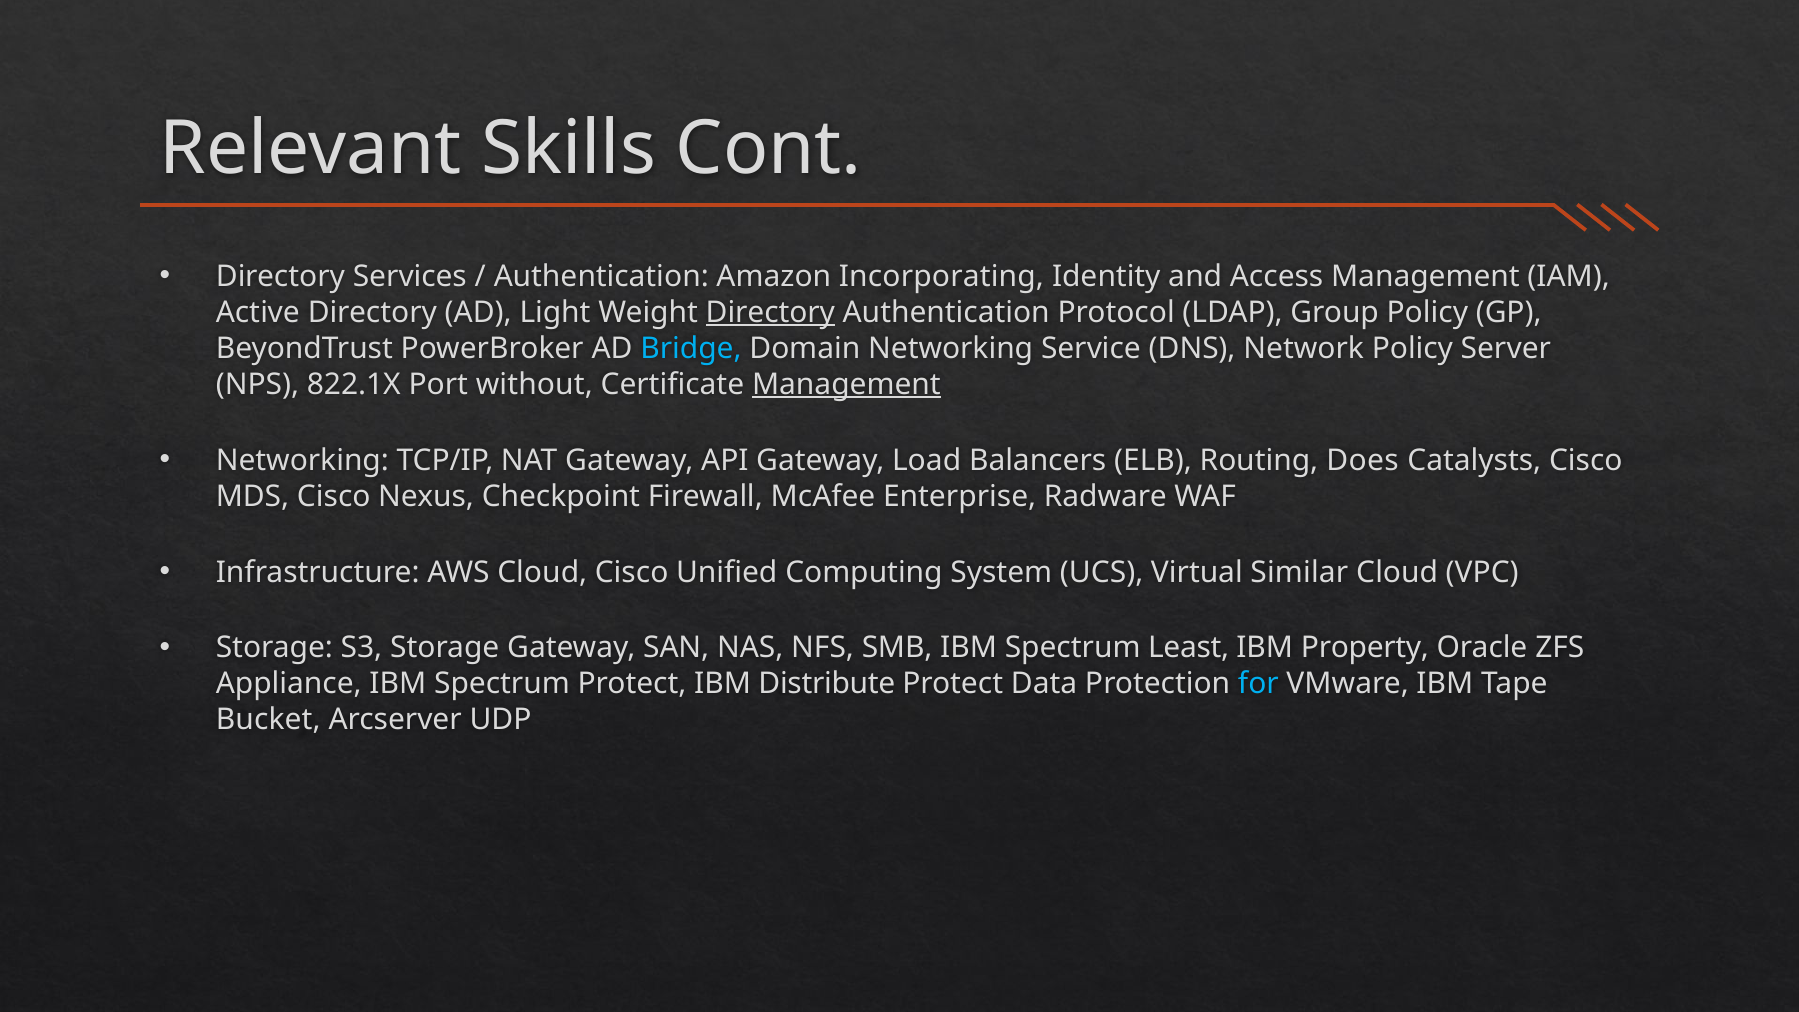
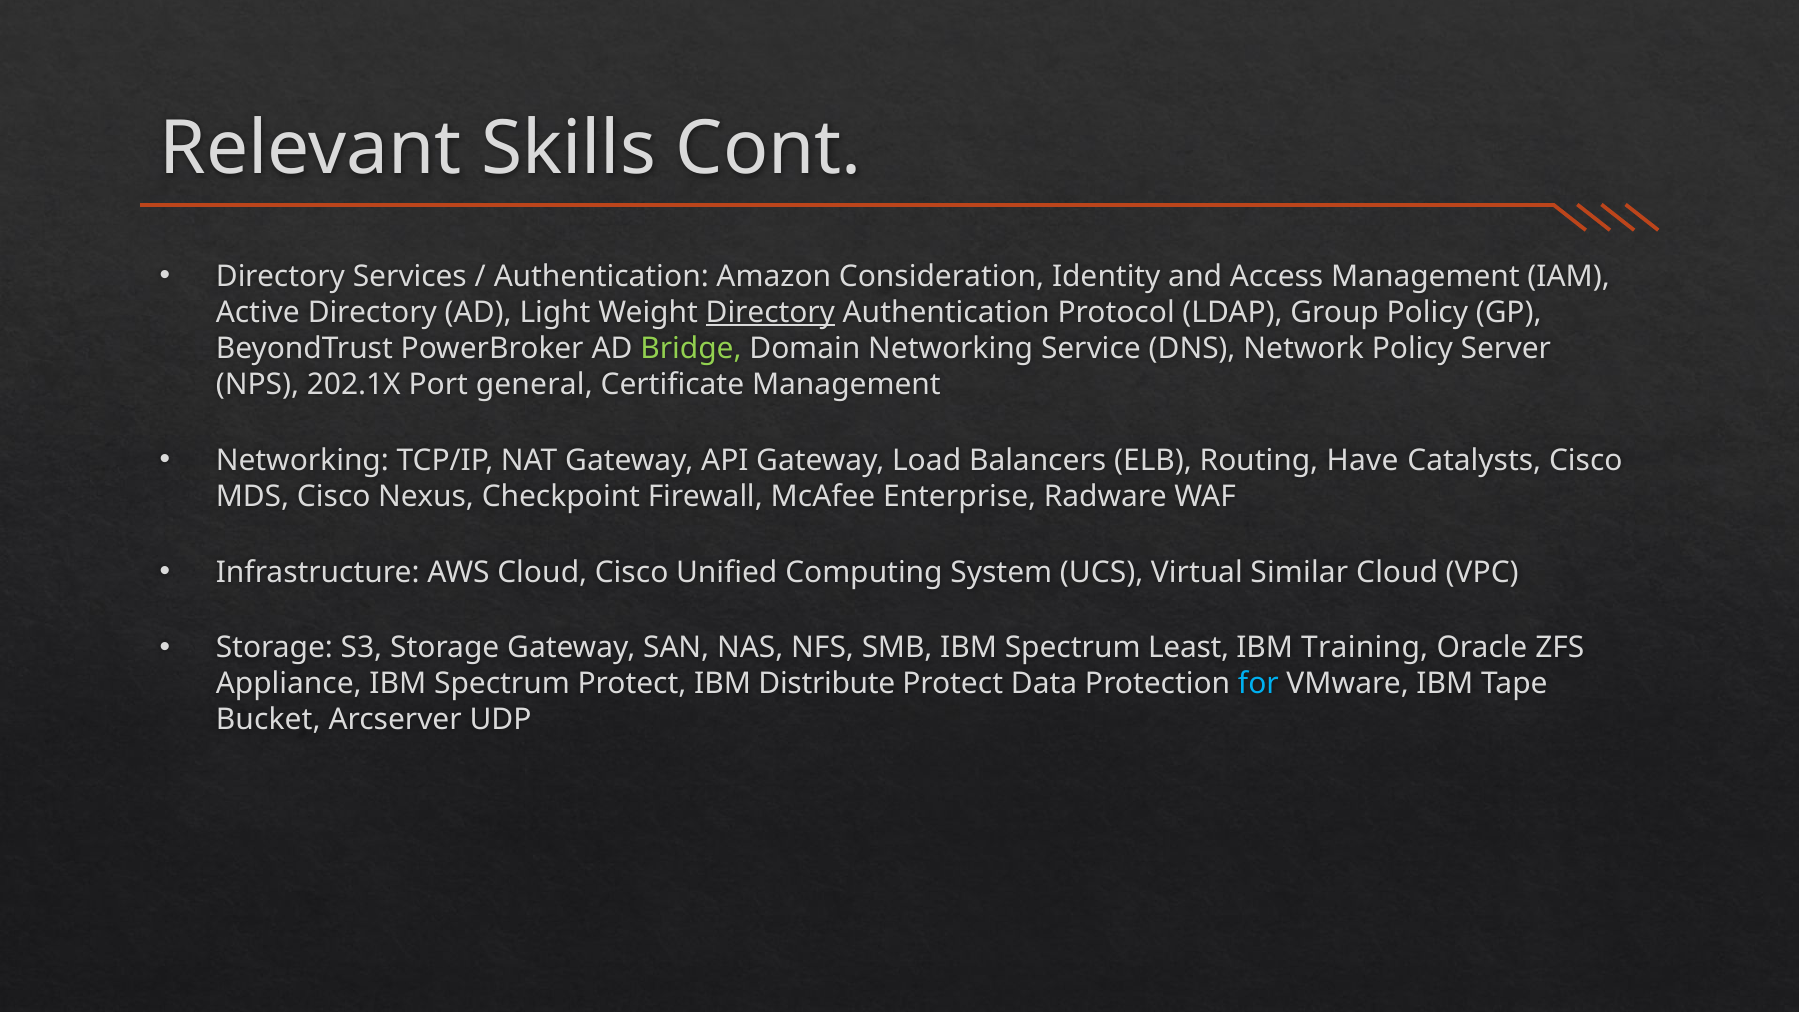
Incorporating: Incorporating -> Consideration
Bridge colour: light blue -> light green
822.1X: 822.1X -> 202.1X
without: without -> general
Management at (846, 384) underline: present -> none
Does: Does -> Have
Property: Property -> Training
